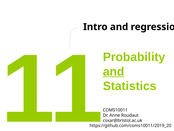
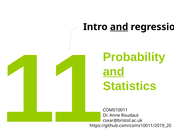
and at (119, 27) underline: none -> present
